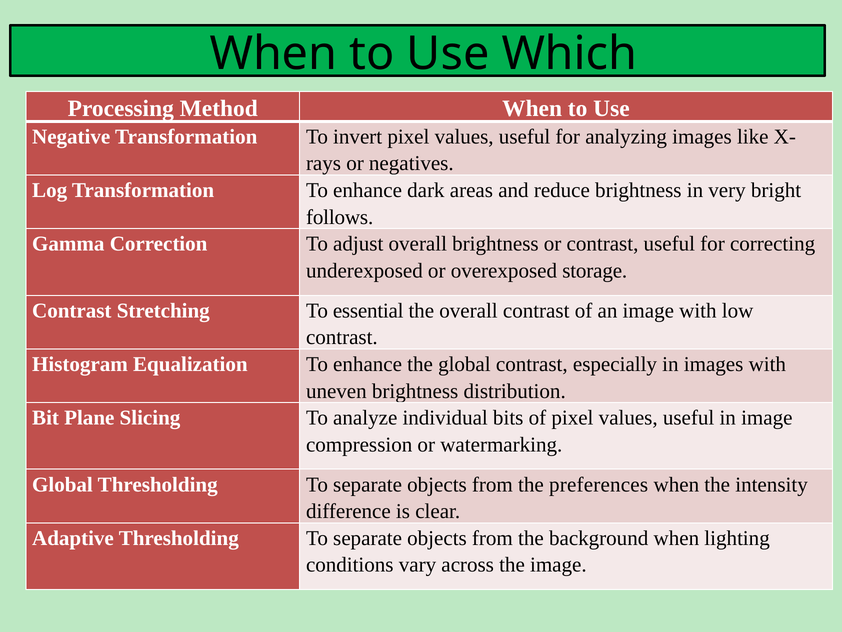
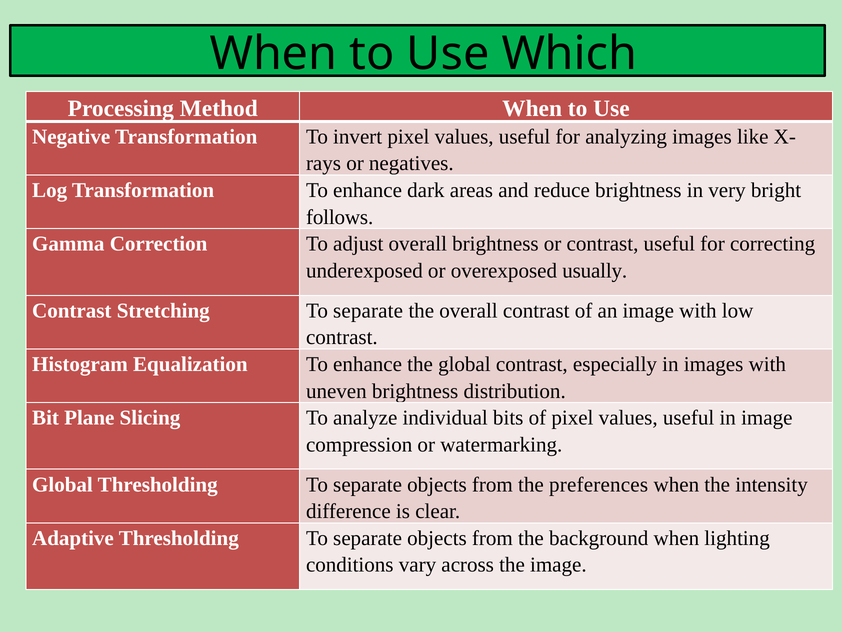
storage: storage -> usually
Stretching To essential: essential -> separate
